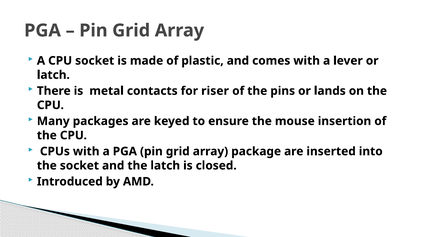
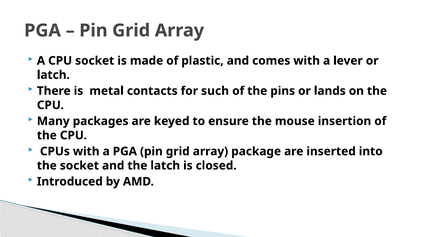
riser: riser -> such
